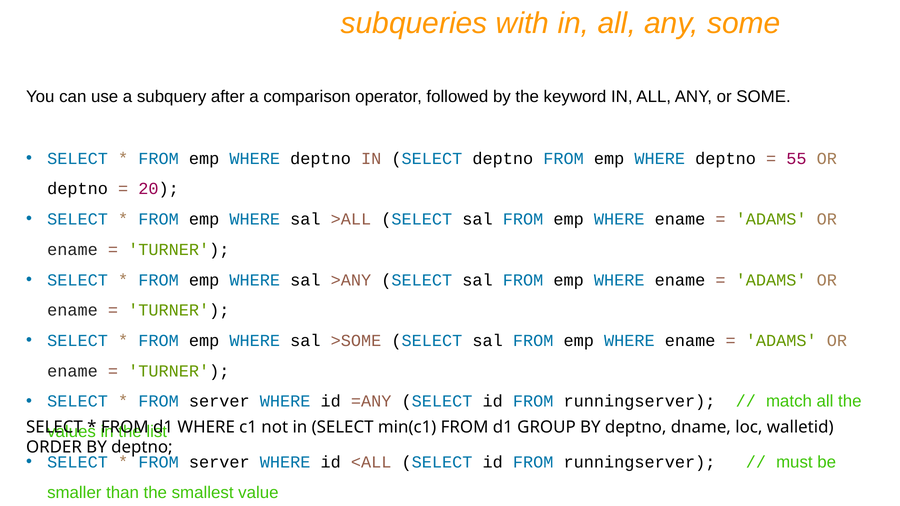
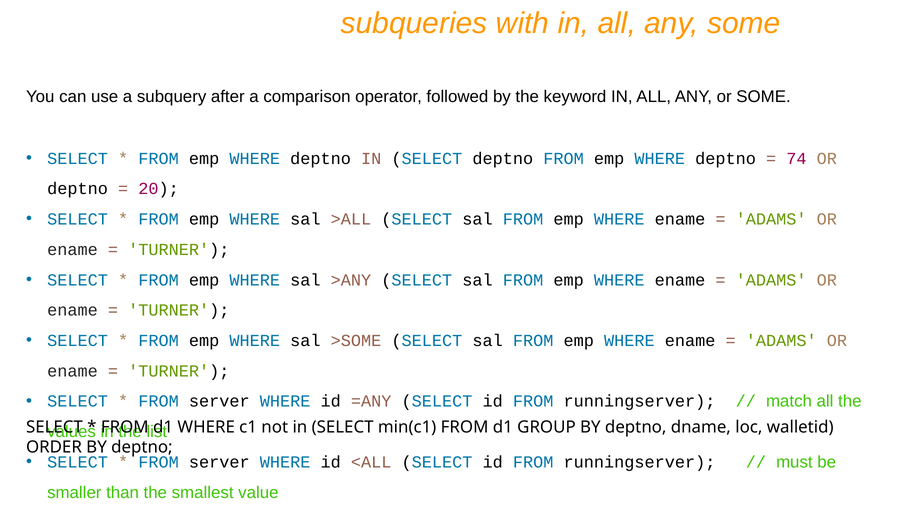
55: 55 -> 74
